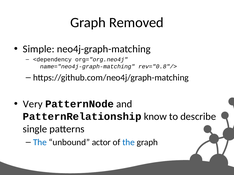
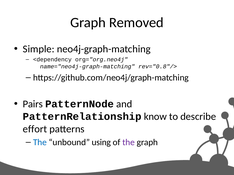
Very: Very -> Pairs
single: single -> effort
actor: actor -> using
the at (129, 143) colour: blue -> purple
